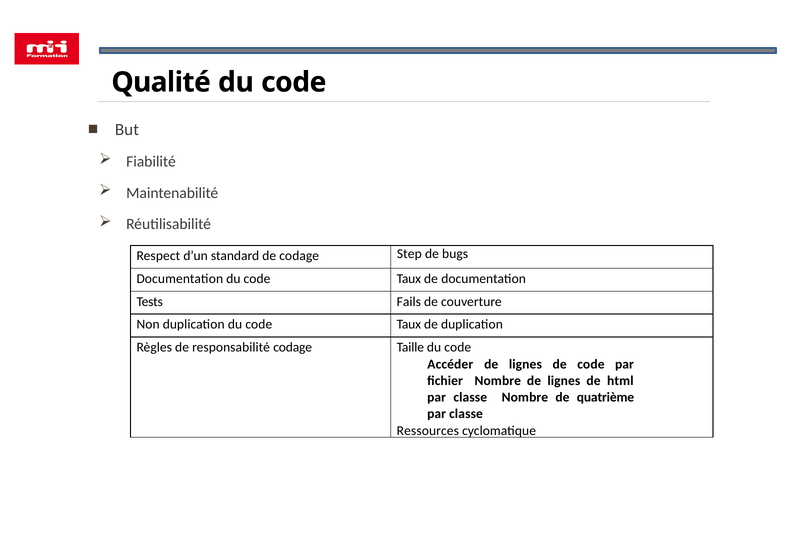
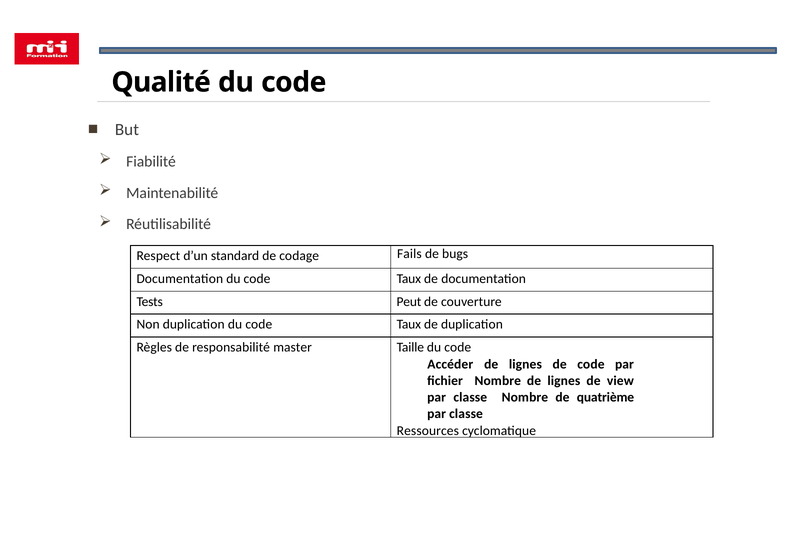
Step: Step -> Fails
Fails: Fails -> Peut
responsabilité codage: codage -> master
html: html -> view
